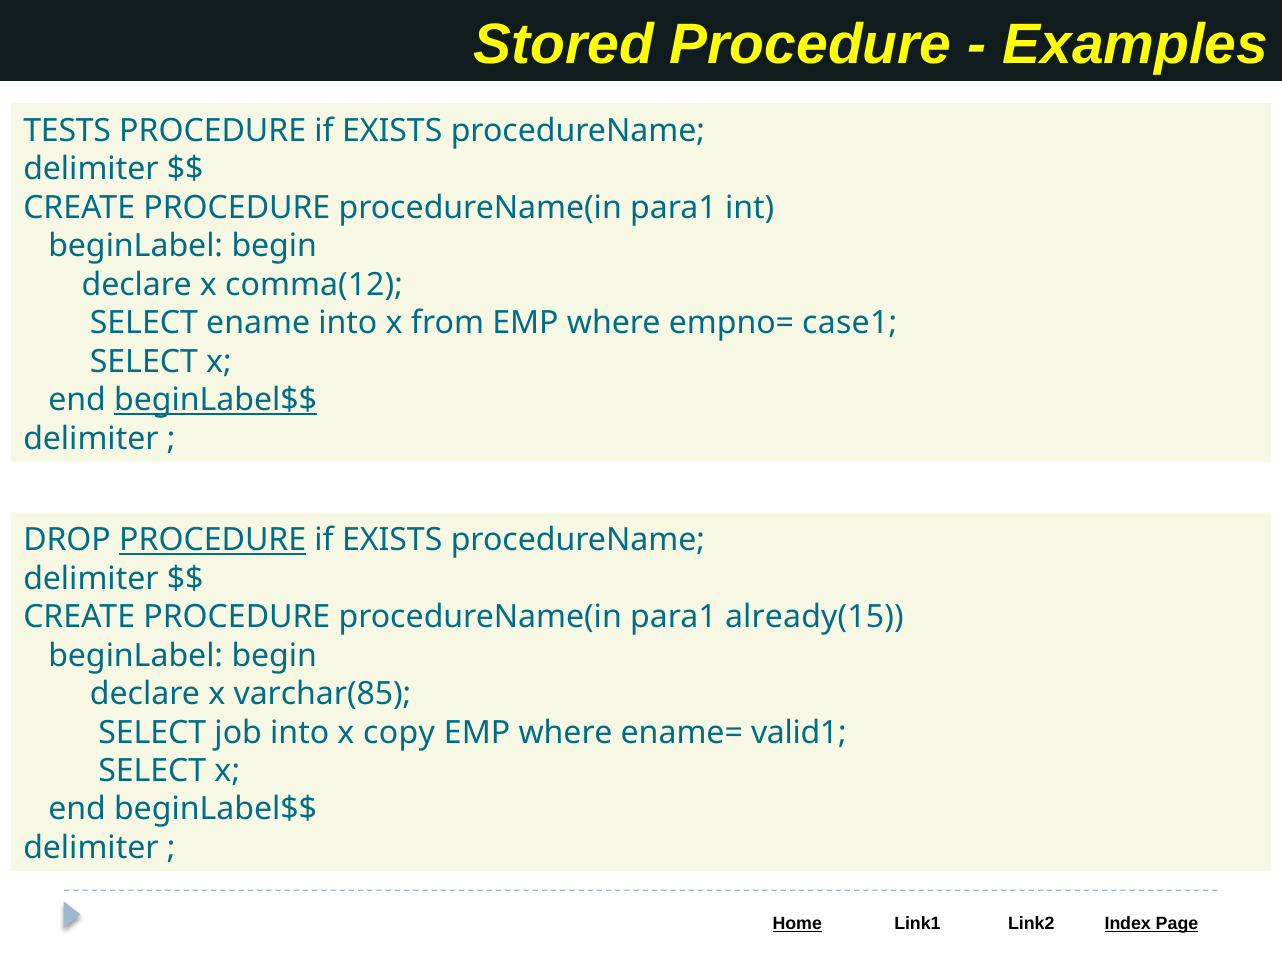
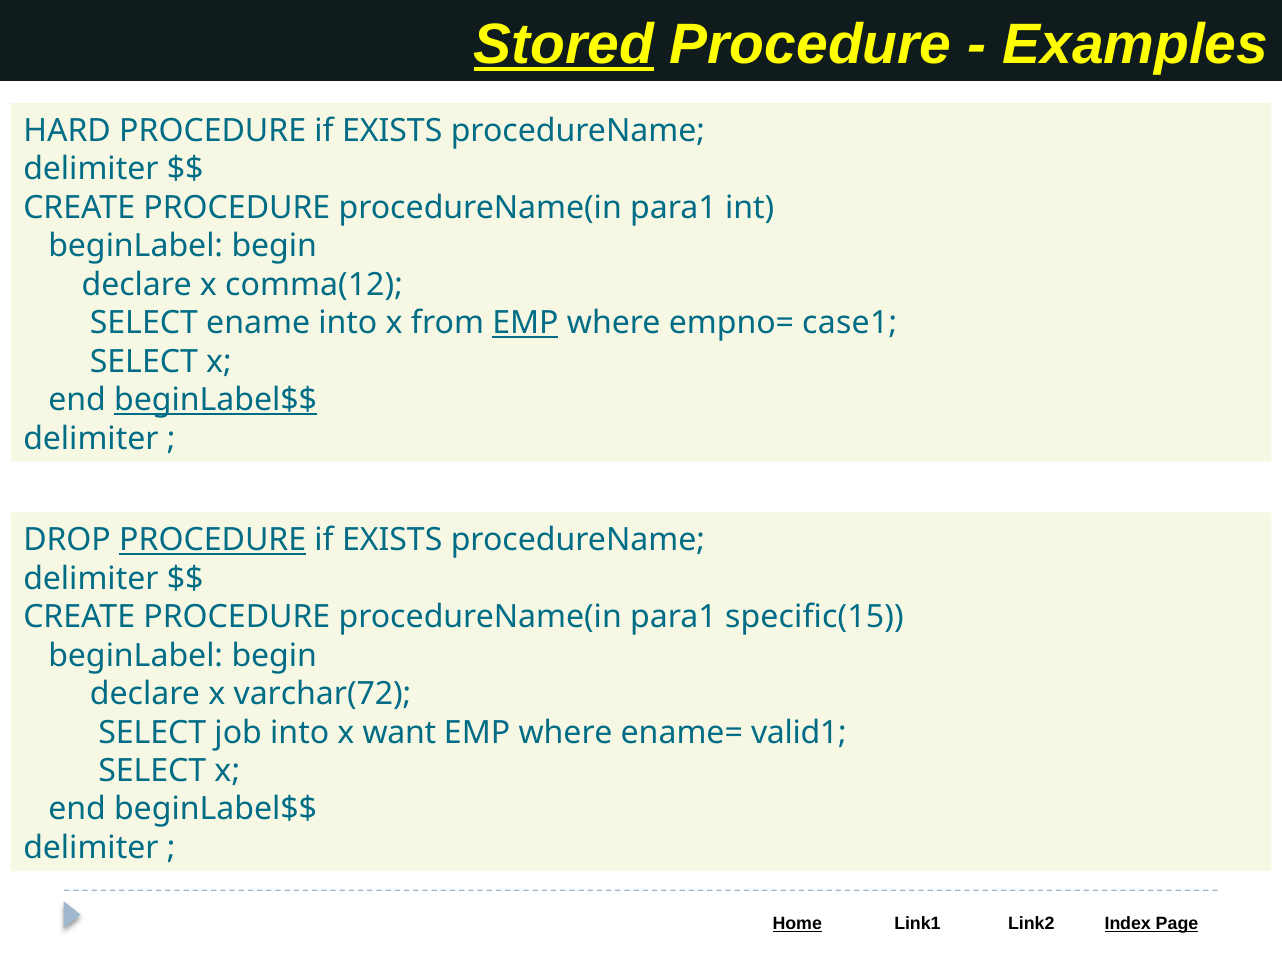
Stored underline: none -> present
TESTS: TESTS -> HARD
EMP at (525, 323) underline: none -> present
already(15: already(15 -> specific(15
varchar(85: varchar(85 -> varchar(72
copy: copy -> want
